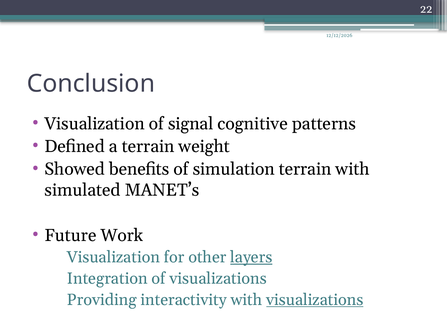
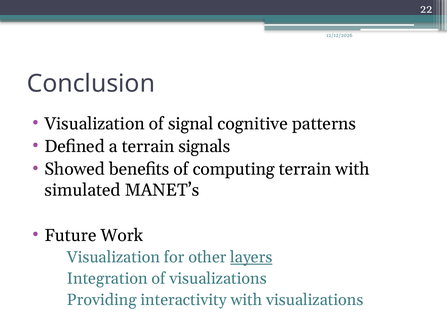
weight: weight -> signals
simulation: simulation -> computing
visualizations at (315, 300) underline: present -> none
